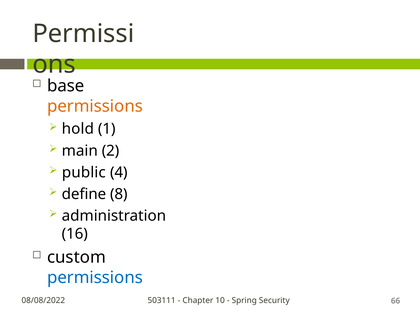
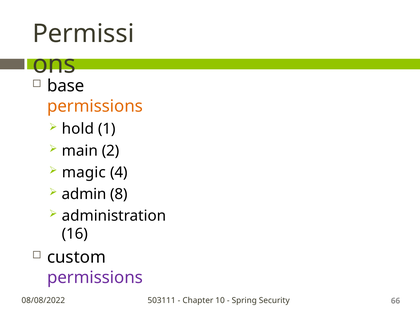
public: public -> magic
define: define -> admin
permissions at (95, 278) colour: blue -> purple
